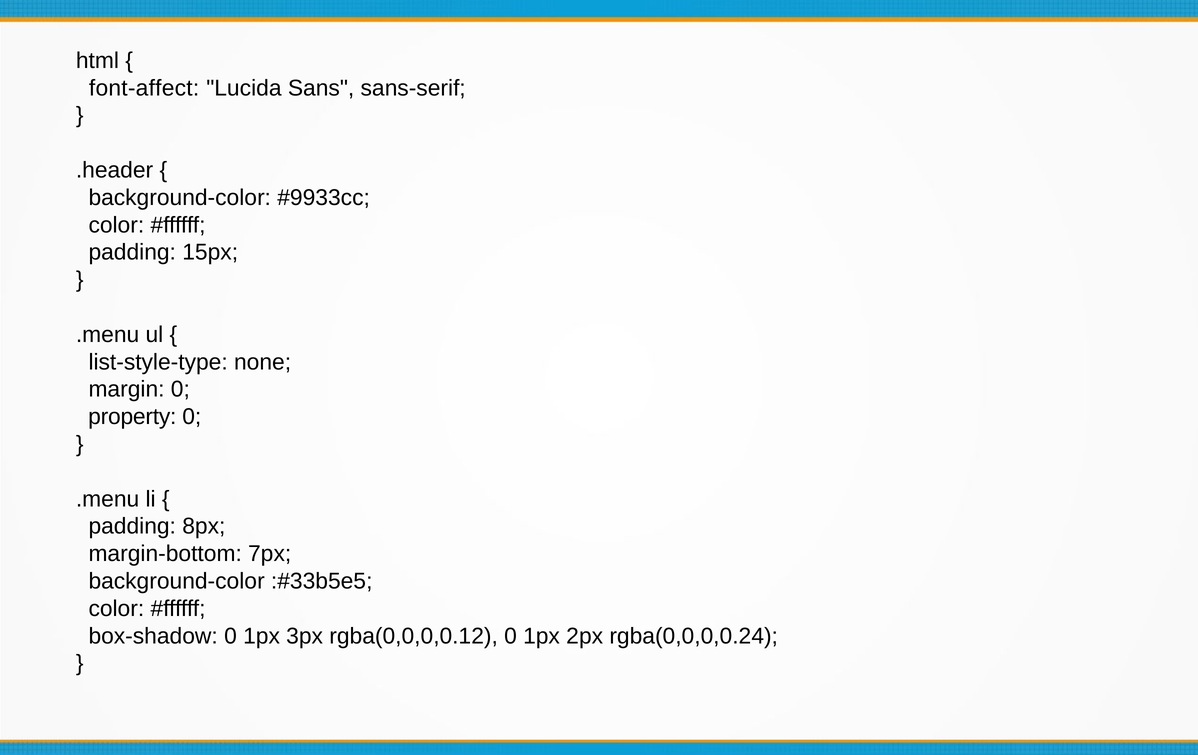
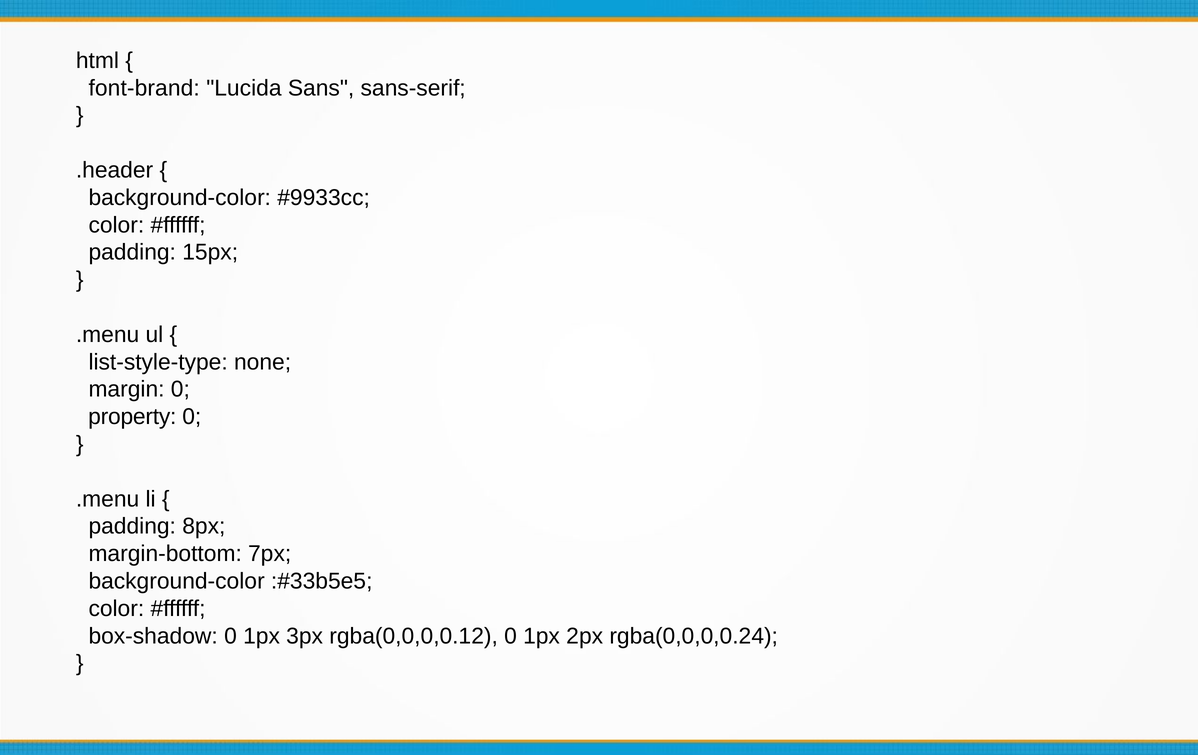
font-affect: font-affect -> font-brand
